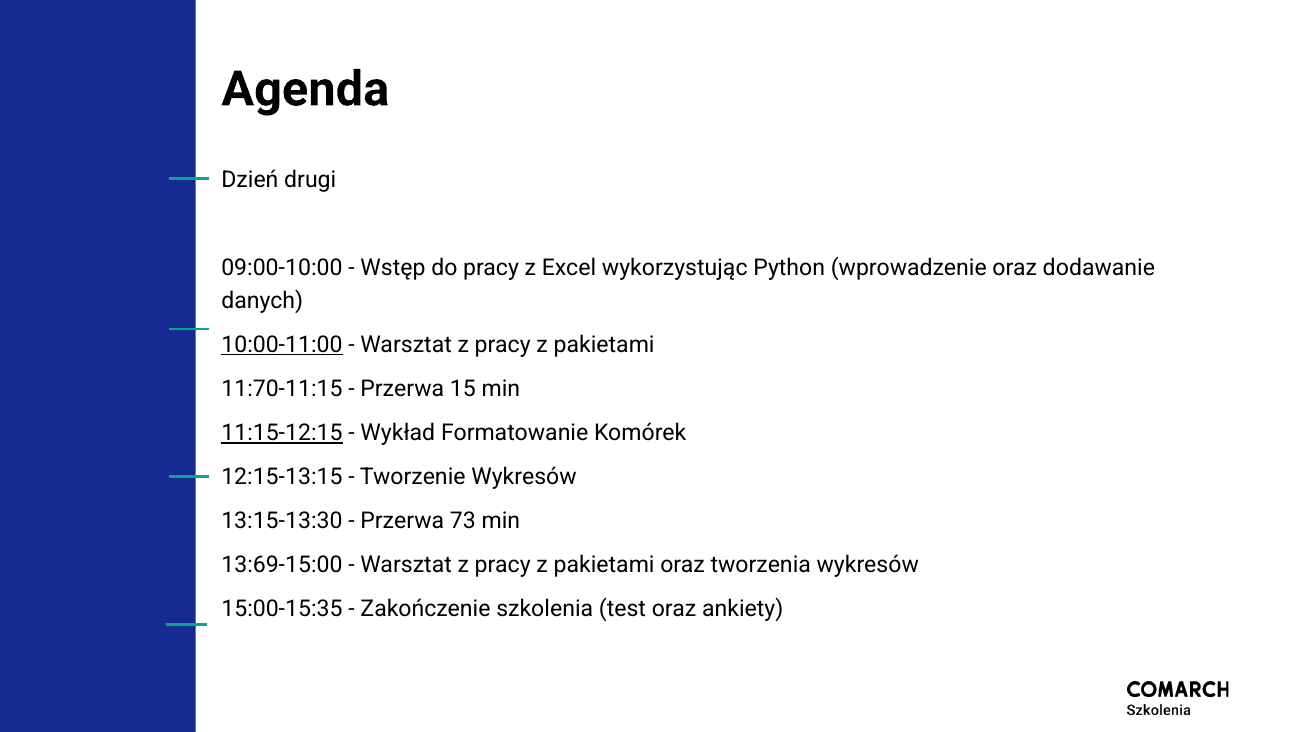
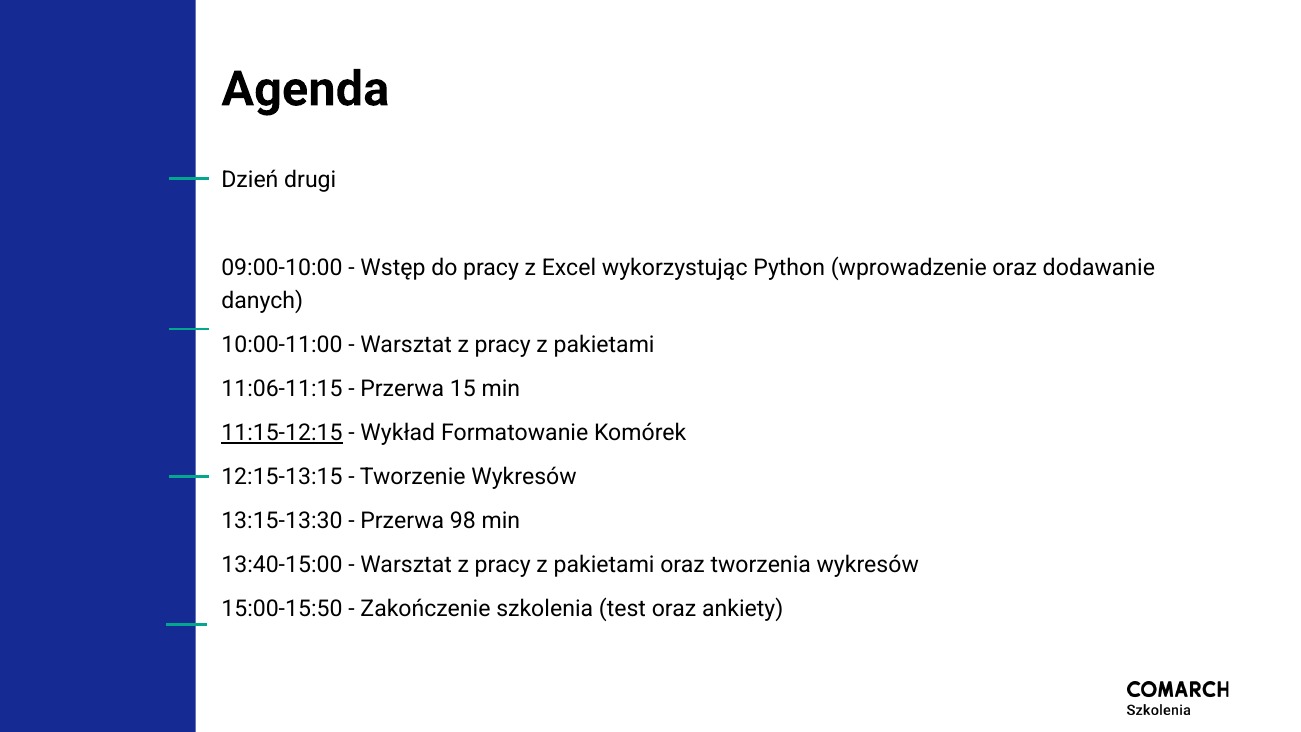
10:00-11:00 underline: present -> none
11:70-11:15: 11:70-11:15 -> 11:06-11:15
73: 73 -> 98
13:69-15:00: 13:69-15:00 -> 13:40-15:00
15:00-15:35: 15:00-15:35 -> 15:00-15:50
